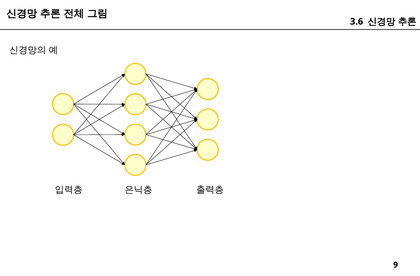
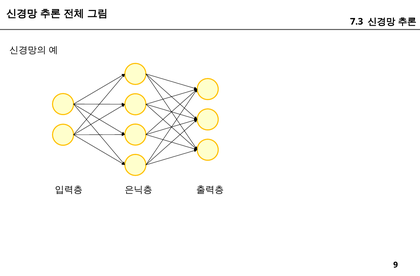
3.6: 3.6 -> 7.3
